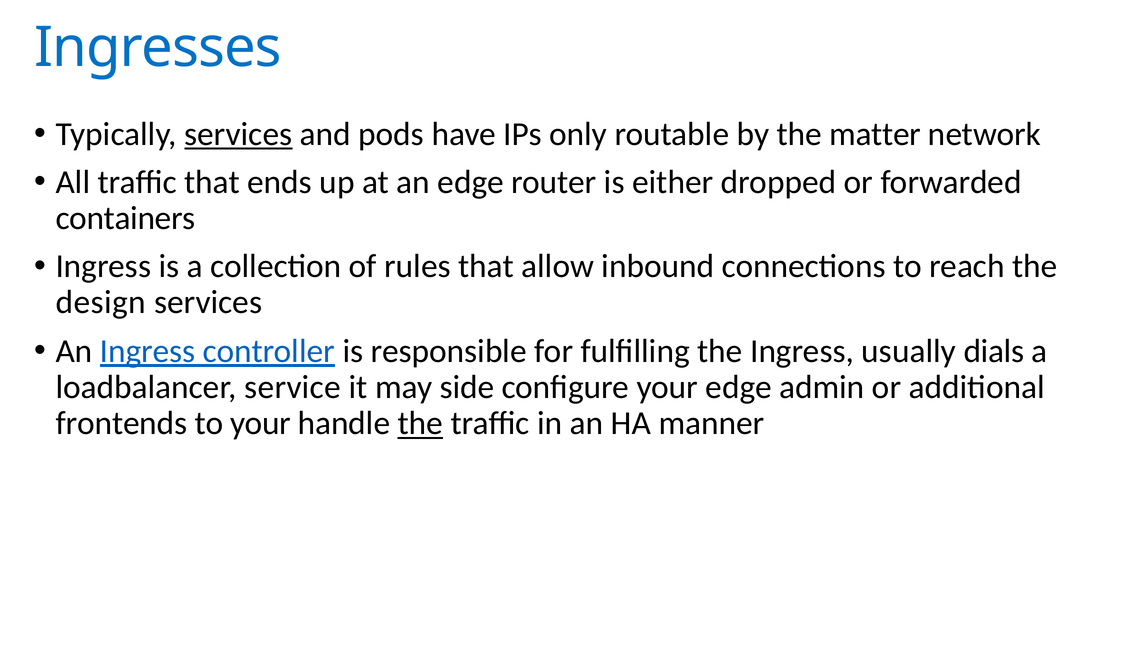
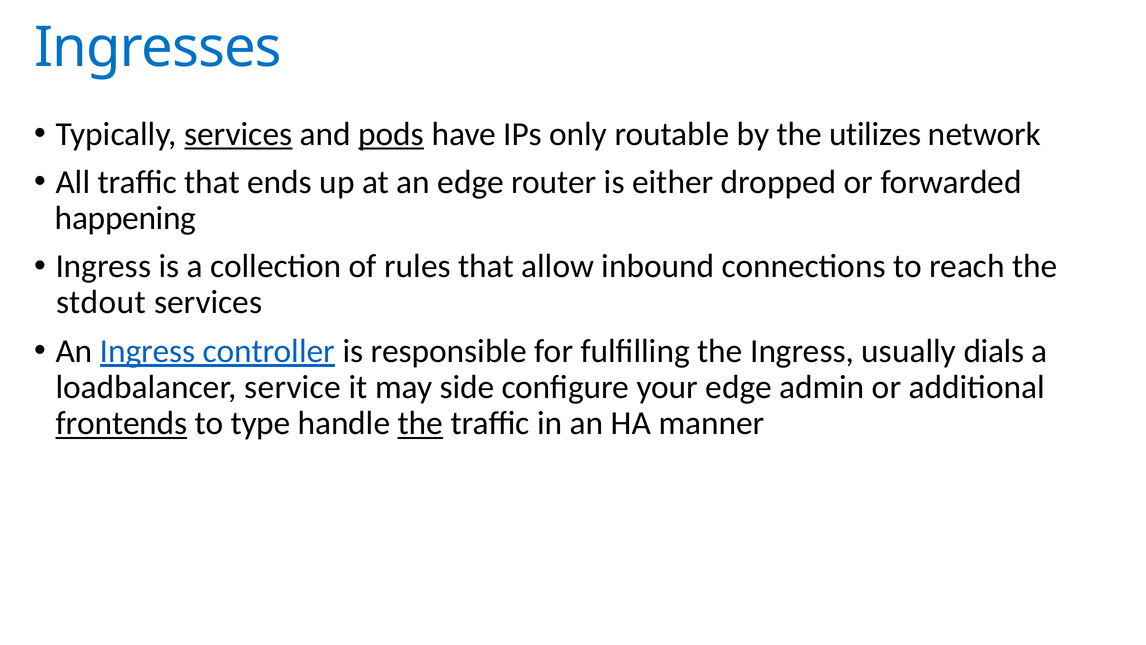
pods underline: none -> present
matter: matter -> utilizes
containers: containers -> happening
design: design -> stdout
frontends underline: none -> present
to your: your -> type
